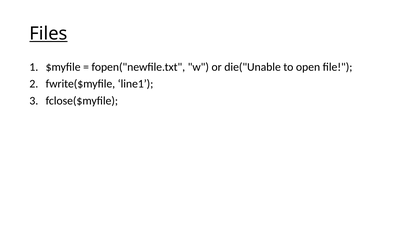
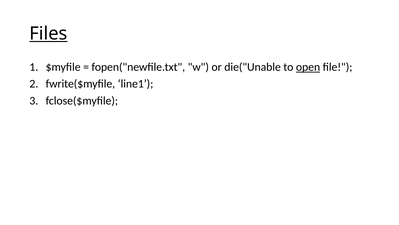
open underline: none -> present
